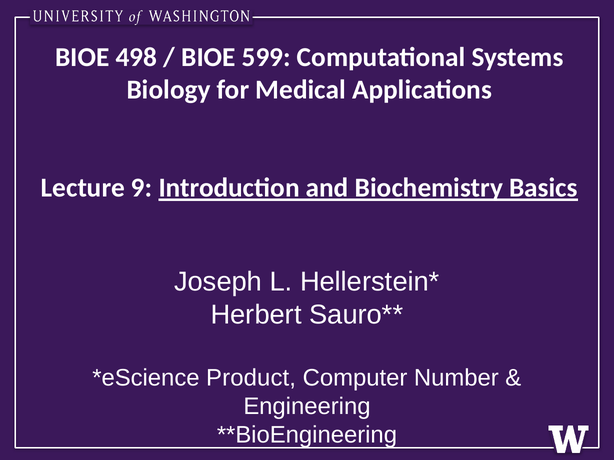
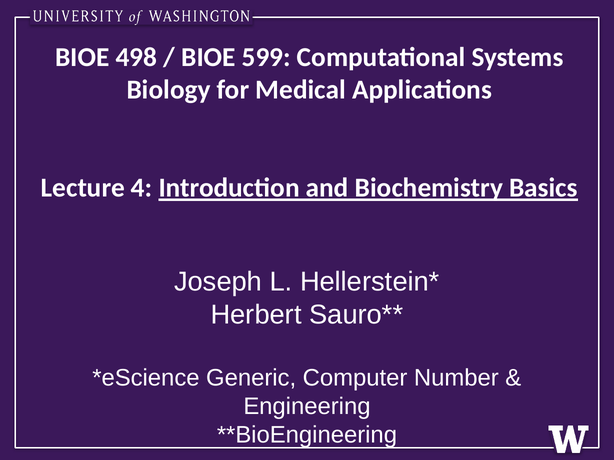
9: 9 -> 4
Product: Product -> Generic
